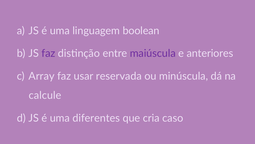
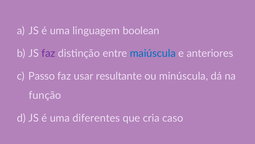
maiúscula colour: purple -> blue
Array: Array -> Passo
reservada: reservada -> resultante
calcule: calcule -> função
